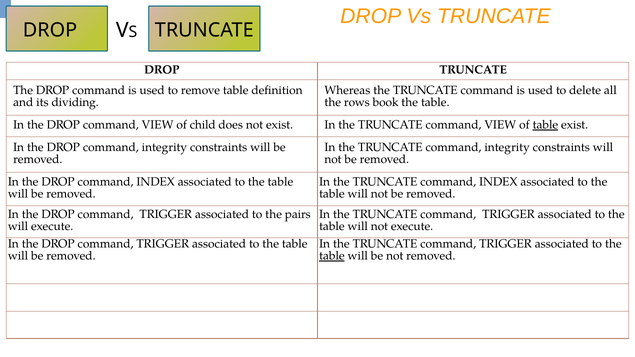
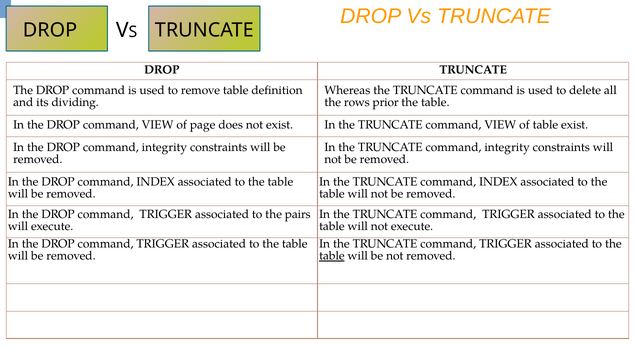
book: book -> prior
child: child -> page
table at (545, 125) underline: present -> none
